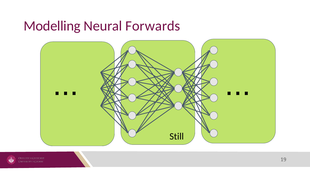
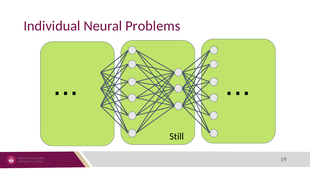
Modelling: Modelling -> Individual
Forwards: Forwards -> Problems
